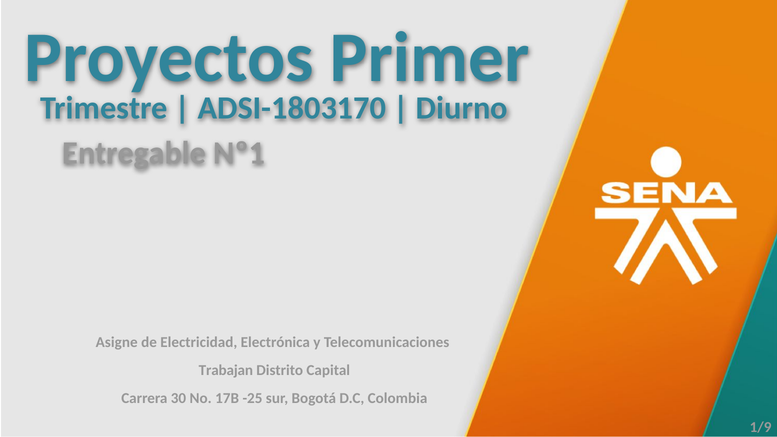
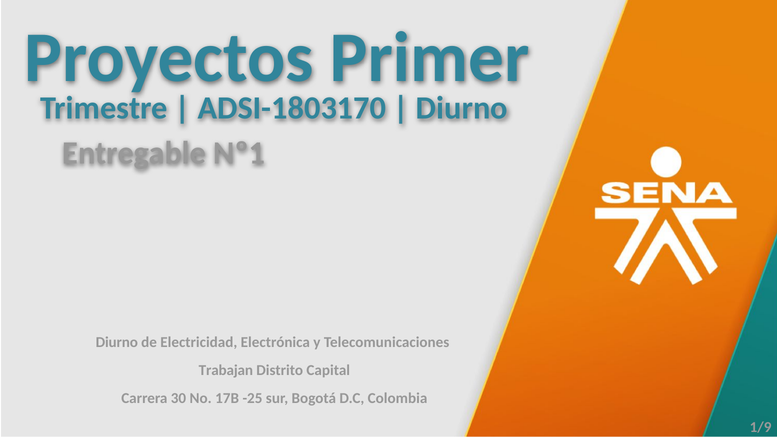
Asigne at (117, 342): Asigne -> Diurno
